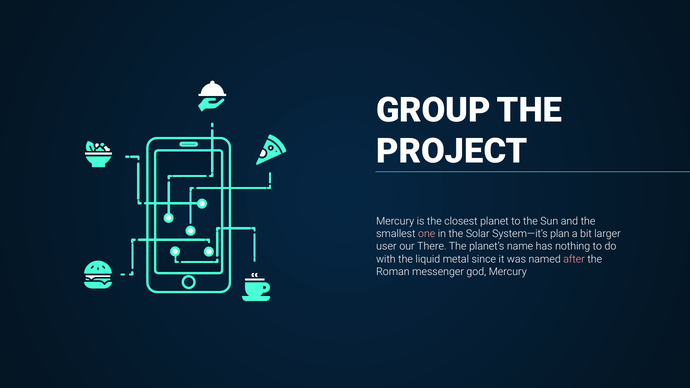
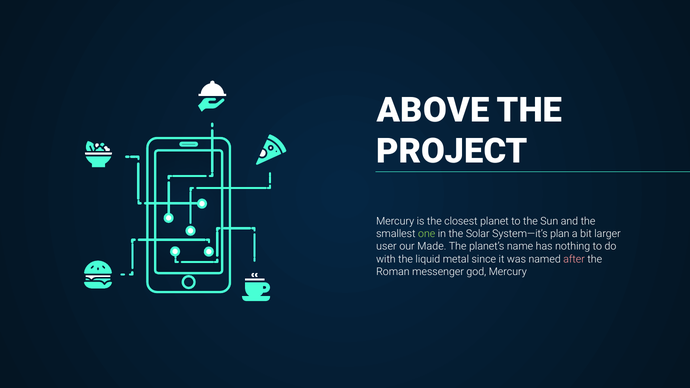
GROUP: GROUP -> ABOVE
one colour: pink -> light green
There: There -> Made
